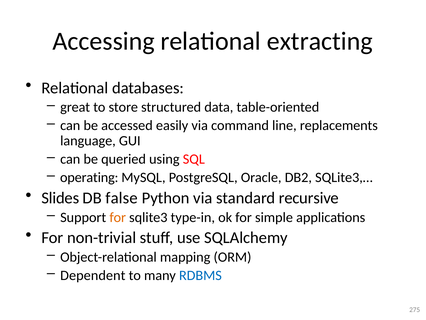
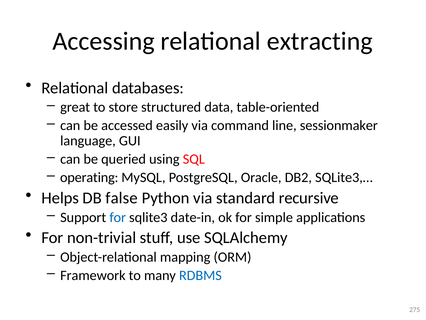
replacements: replacements -> sessionmaker
Slides: Slides -> Helps
for at (118, 217) colour: orange -> blue
type-in: type-in -> date-in
Dependent: Dependent -> Framework
